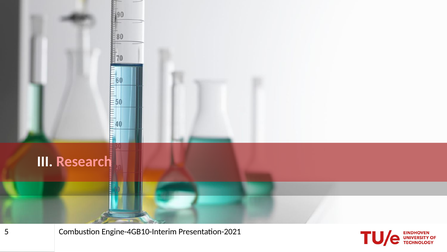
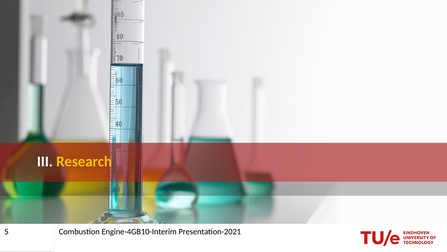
Research colour: pink -> yellow
